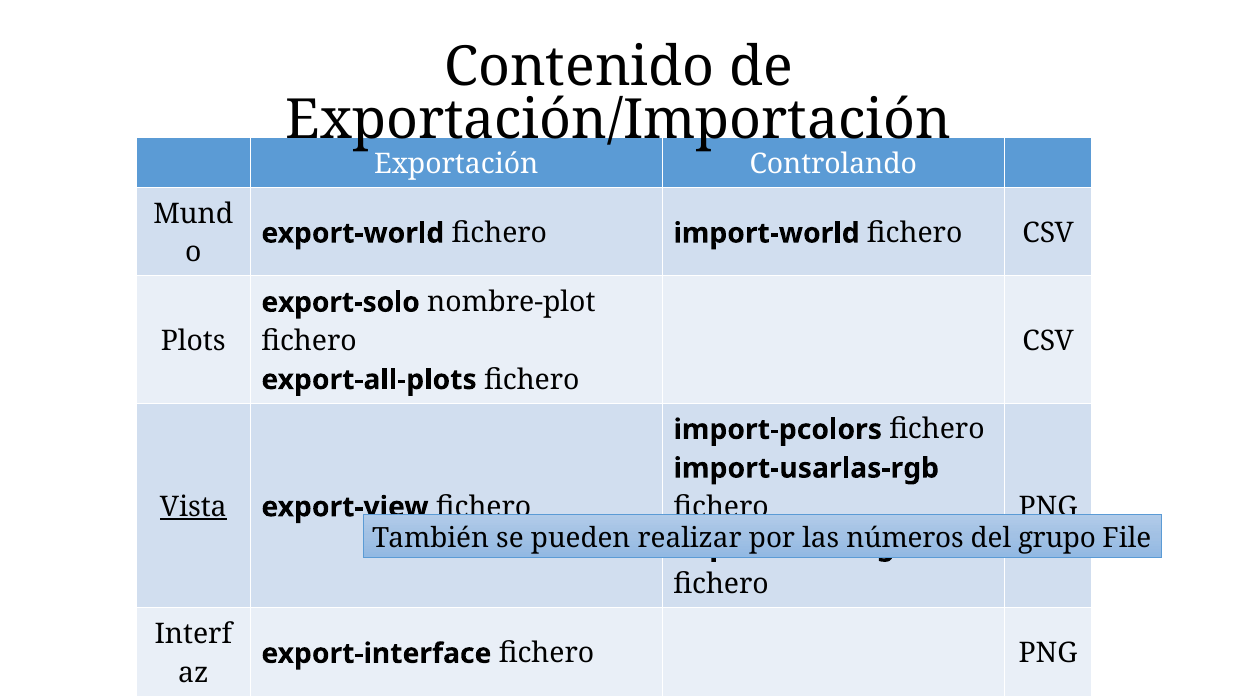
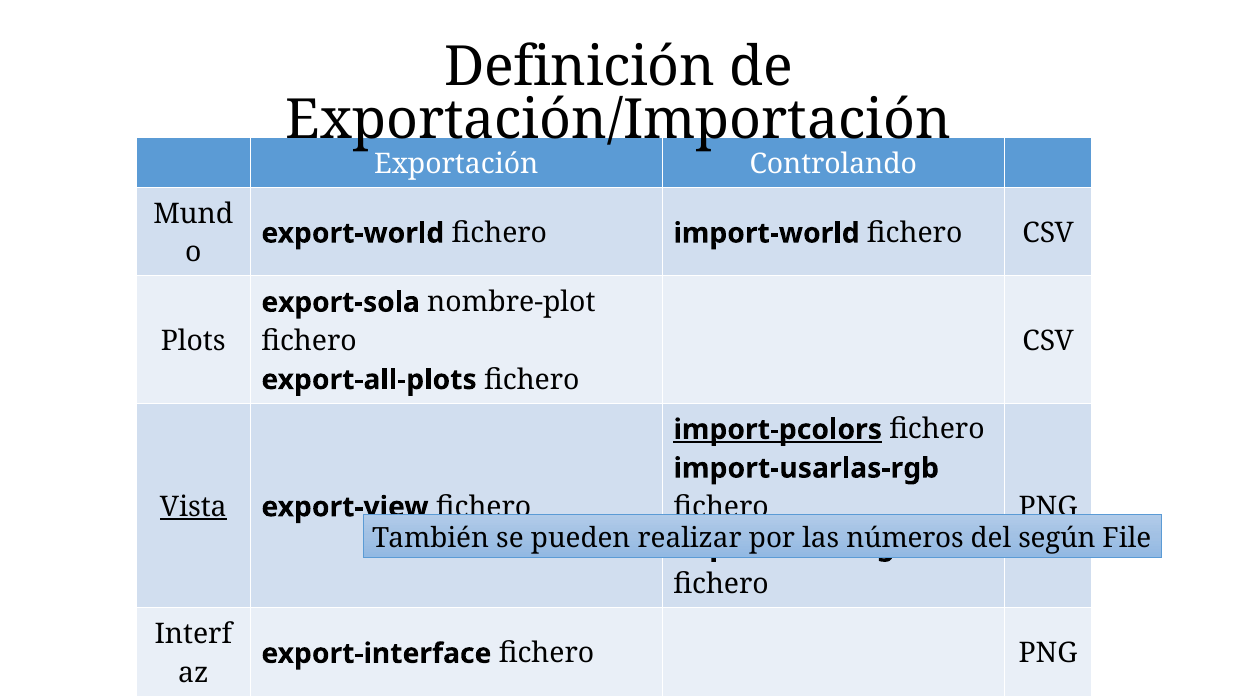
Contenido: Contenido -> Definición
export-solo: export-solo -> export-sola
import-pcolors underline: none -> present
grupo: grupo -> según
